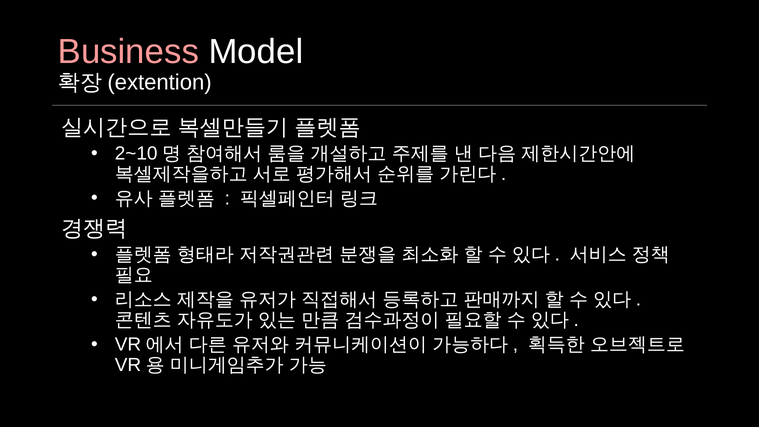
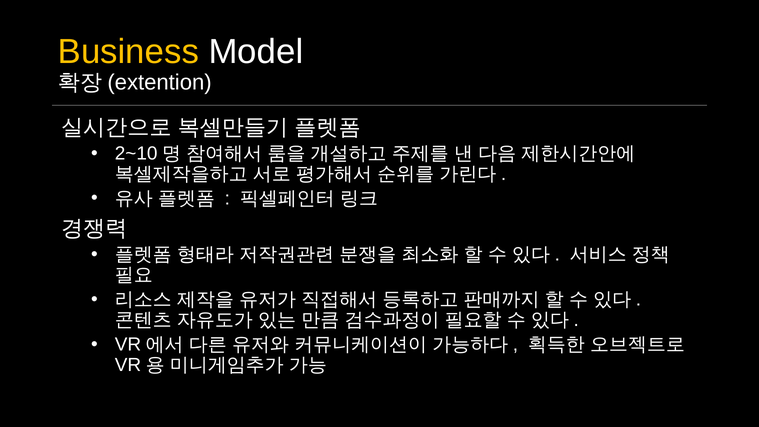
Business colour: pink -> yellow
